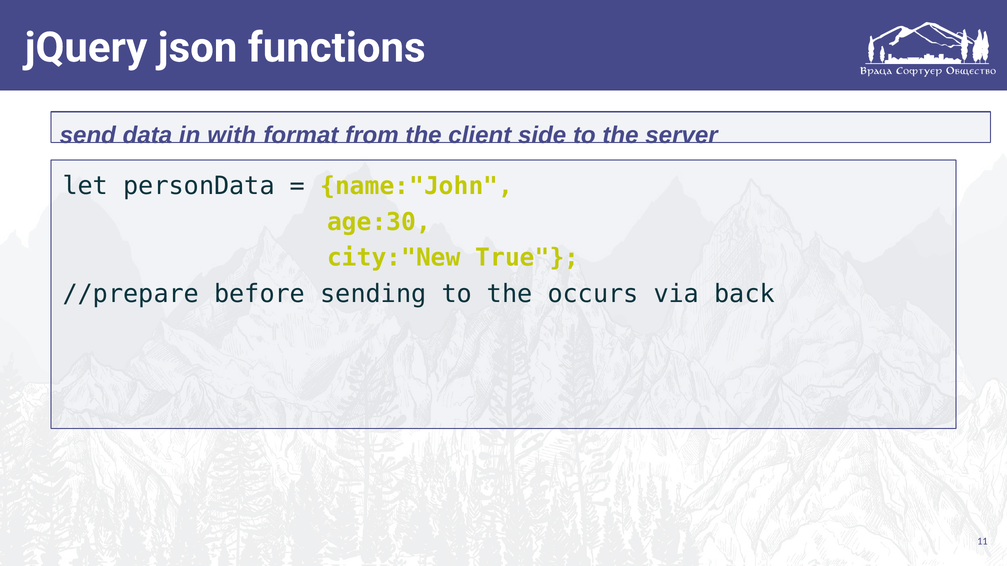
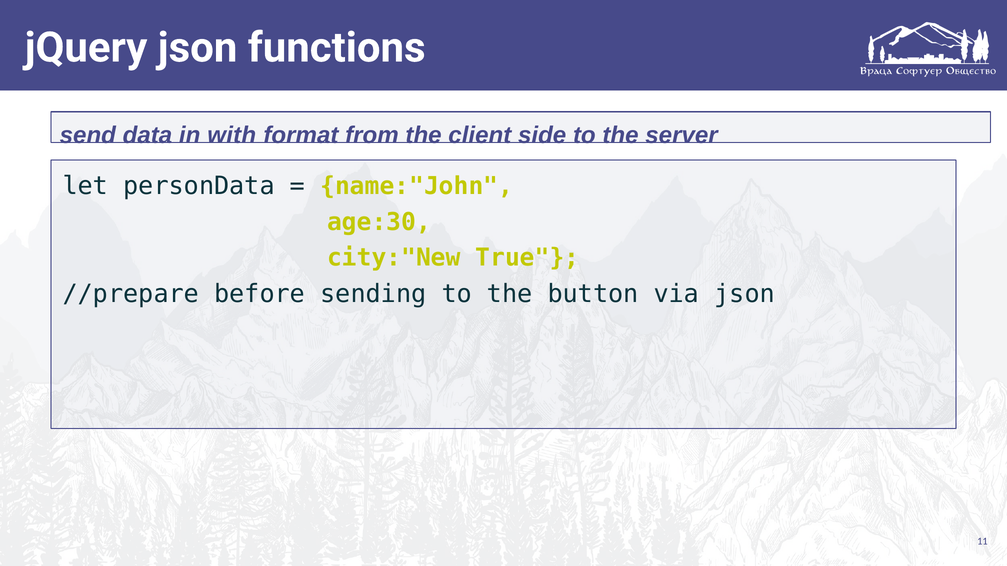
occurs: occurs -> button
via back: back -> json
